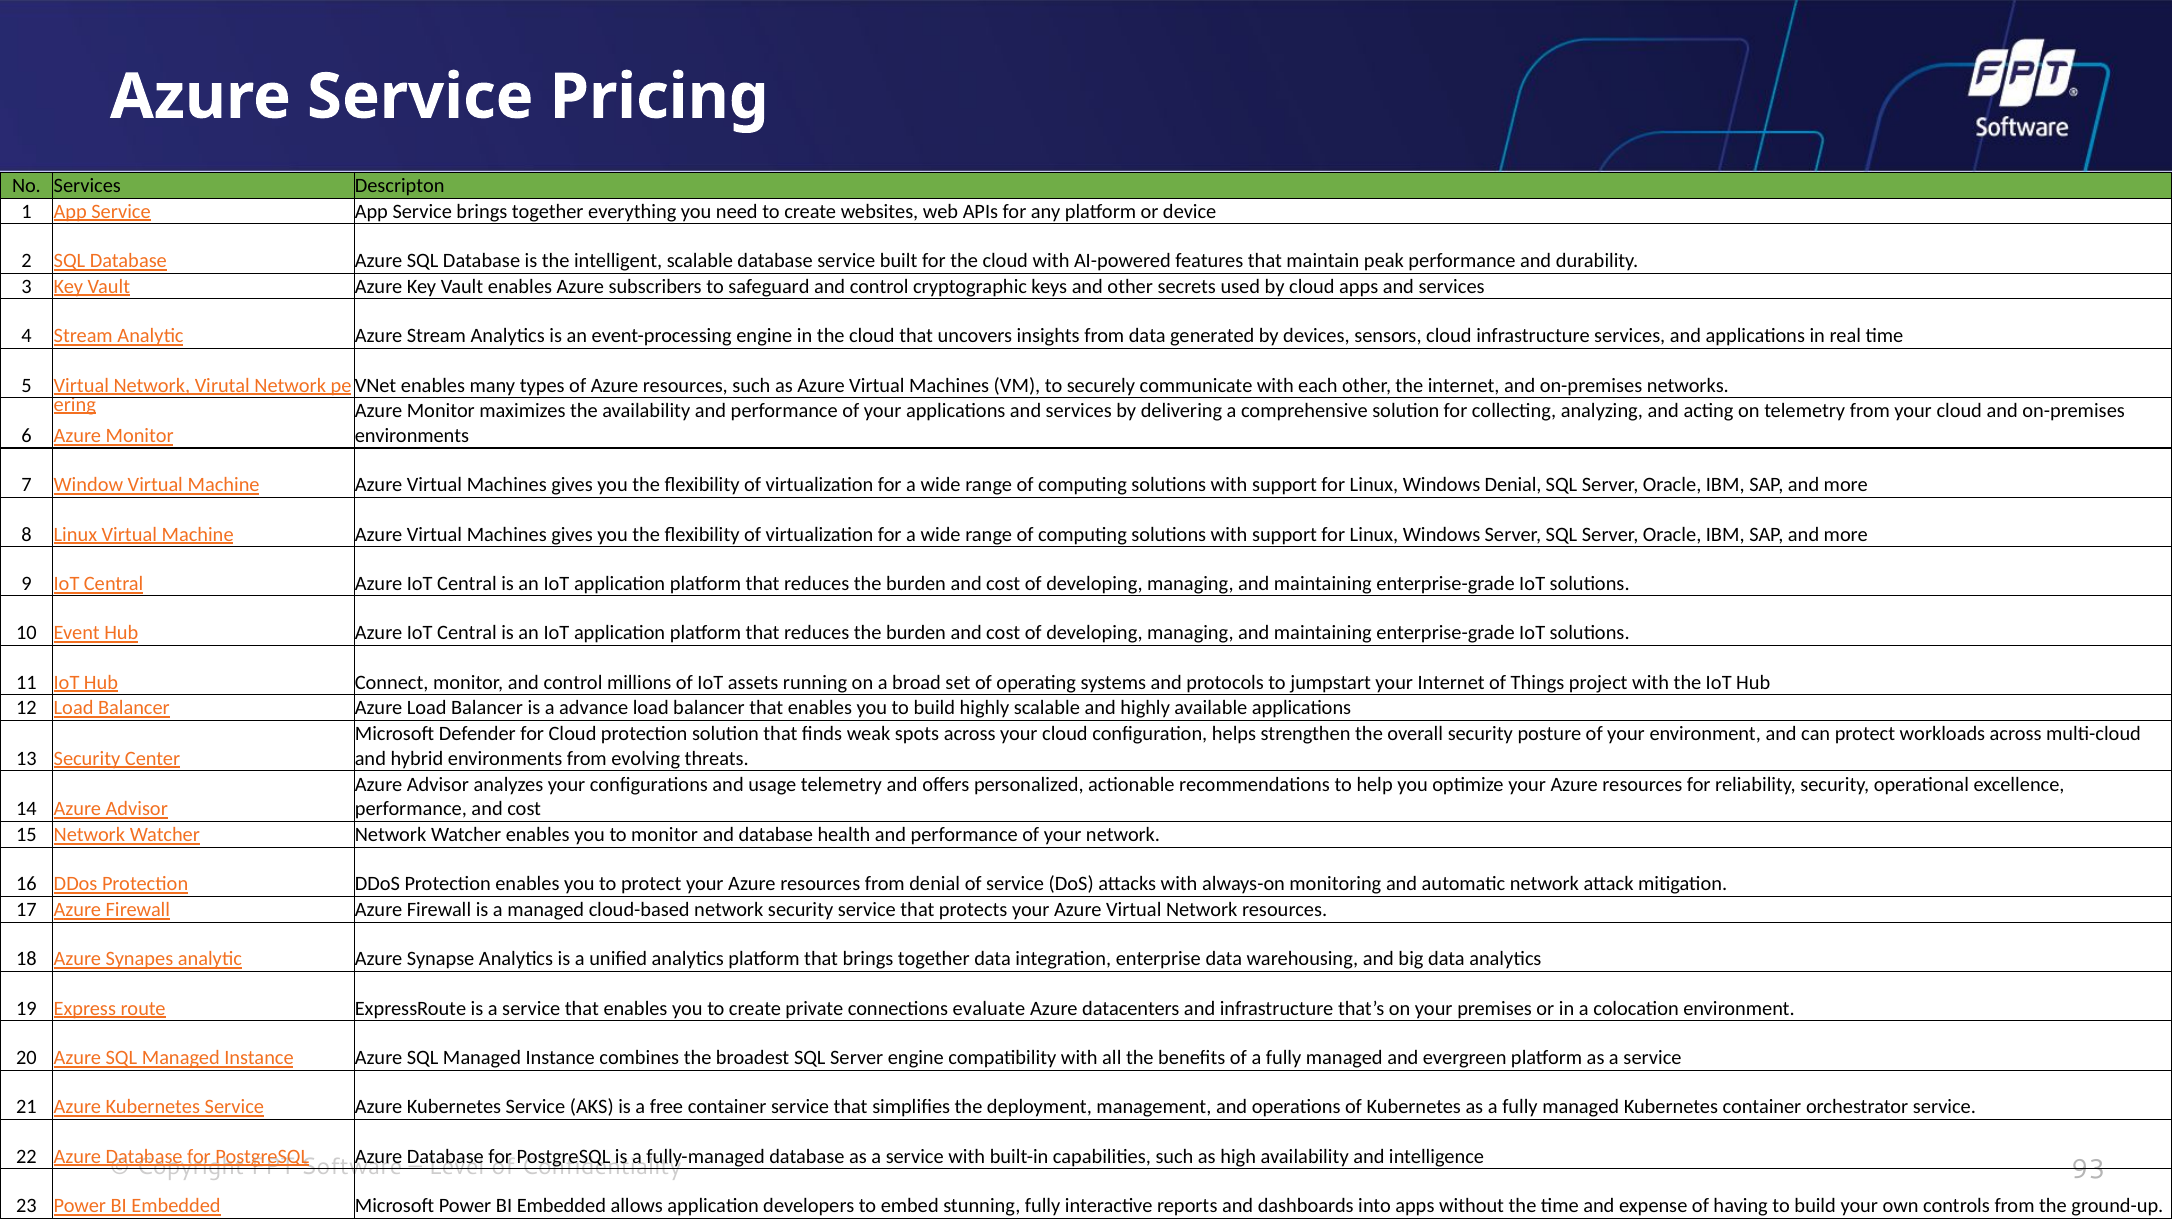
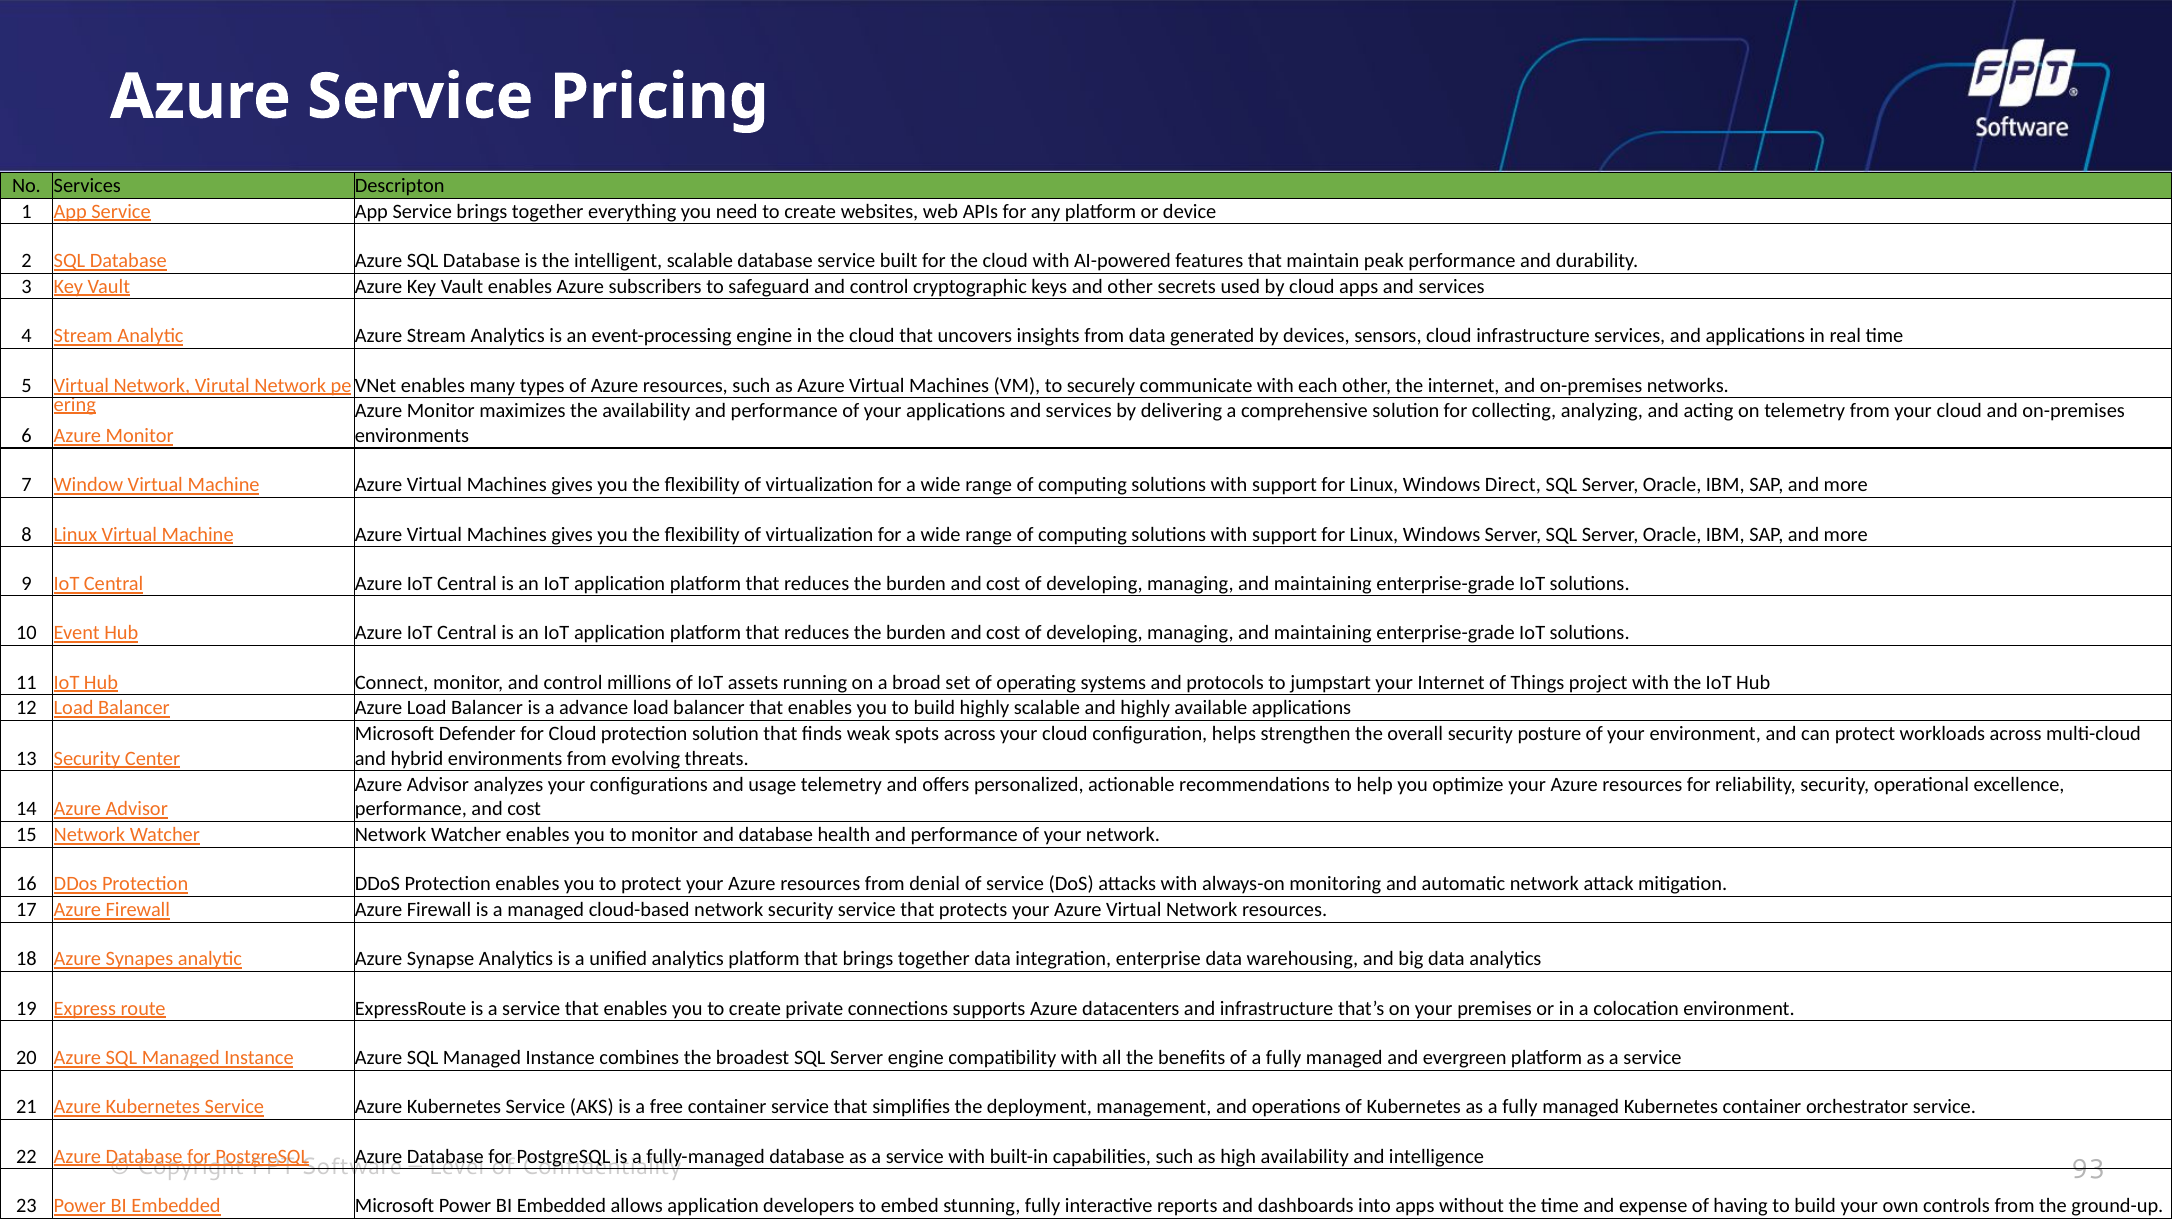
Windows Denial: Denial -> Direct
evaluate: evaluate -> supports
